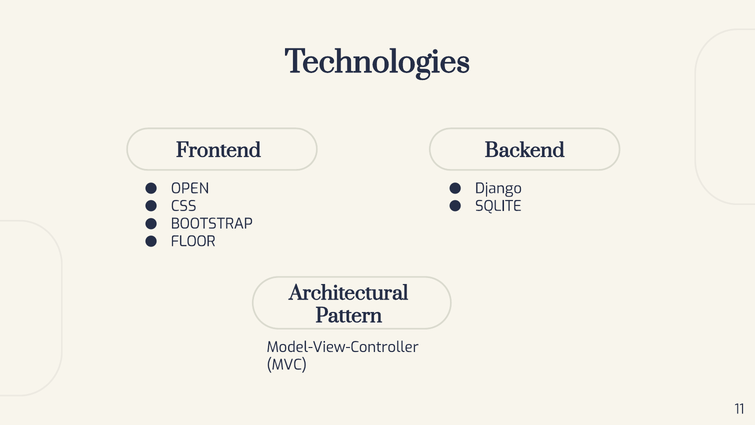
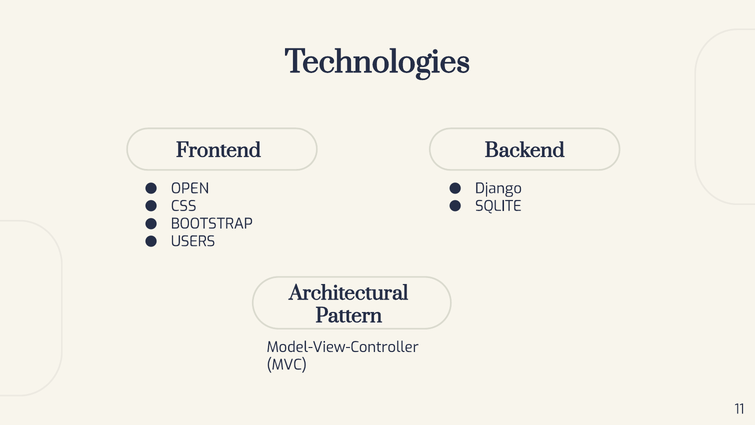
FLOOR: FLOOR -> USERS
